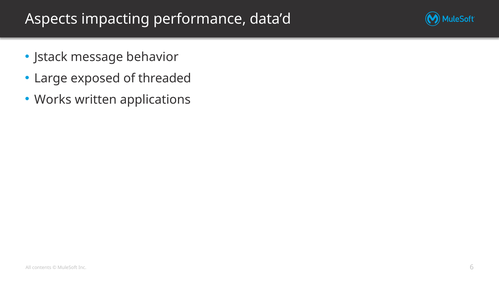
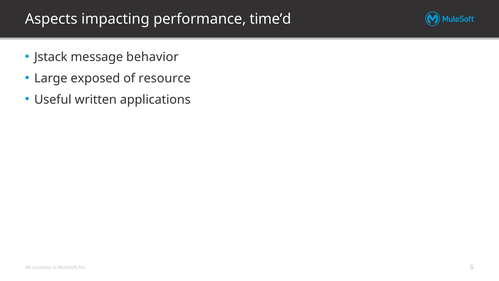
data’d: data’d -> time’d
threaded: threaded -> resource
Works: Works -> Useful
